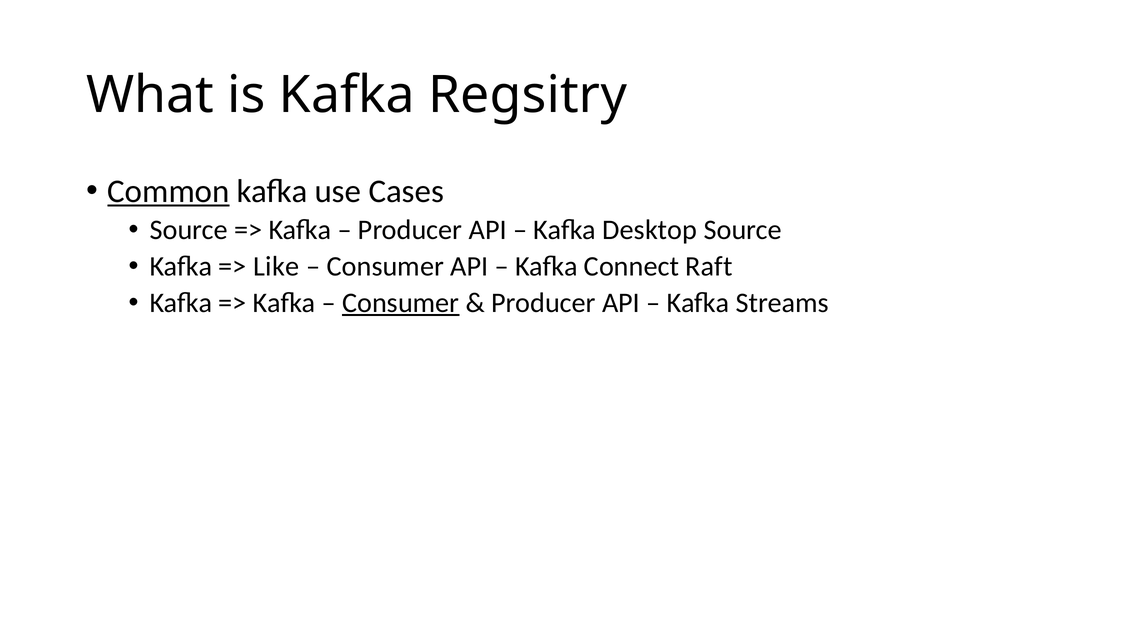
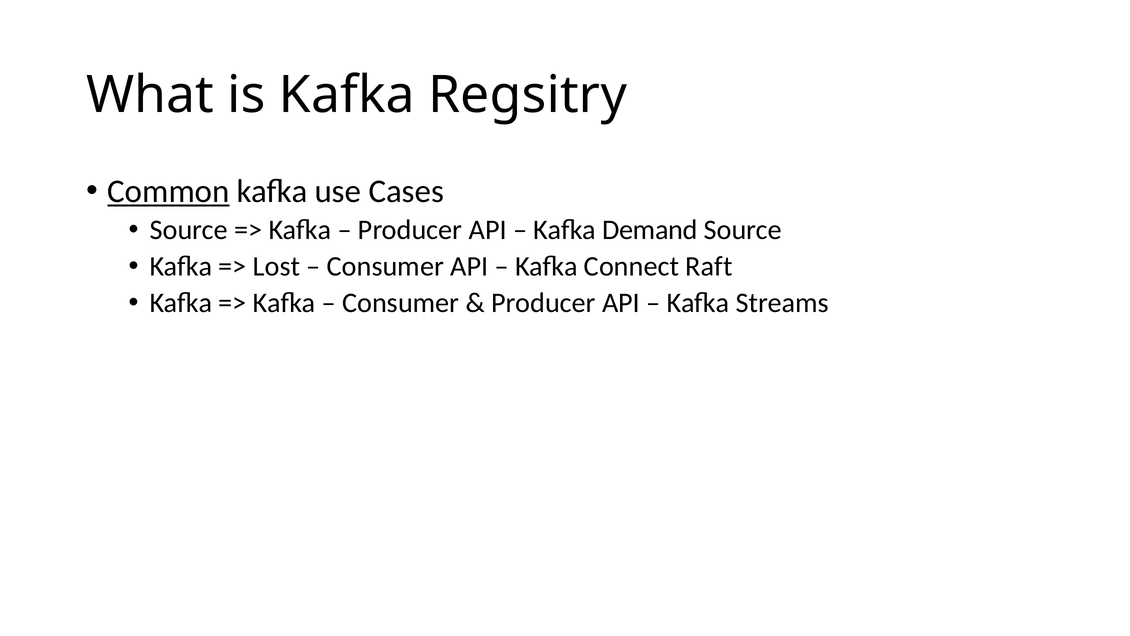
Desktop: Desktop -> Demand
Like: Like -> Lost
Consumer at (401, 303) underline: present -> none
